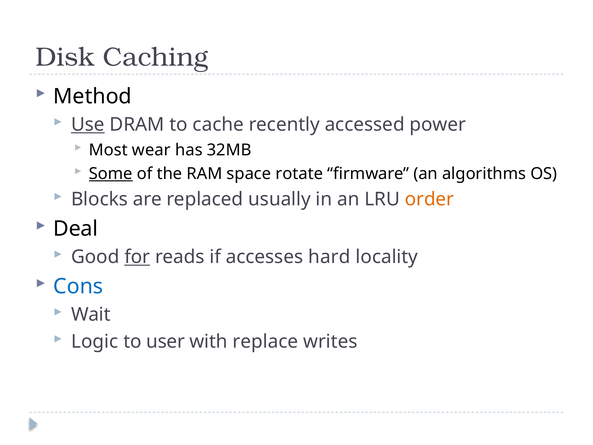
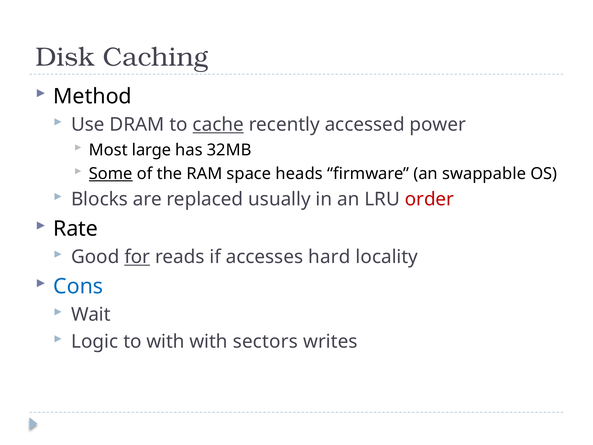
Use underline: present -> none
cache underline: none -> present
wear: wear -> large
rotate: rotate -> heads
algorithms: algorithms -> swappable
order colour: orange -> red
Deal: Deal -> Rate
to user: user -> with
replace: replace -> sectors
